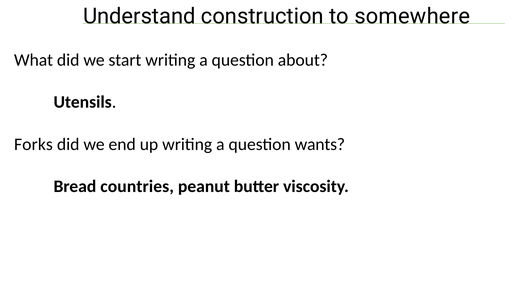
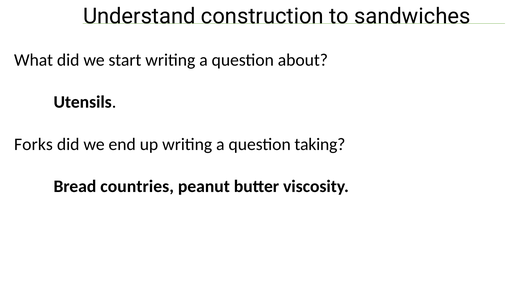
somewhere: somewhere -> sandwiches
wants: wants -> taking
